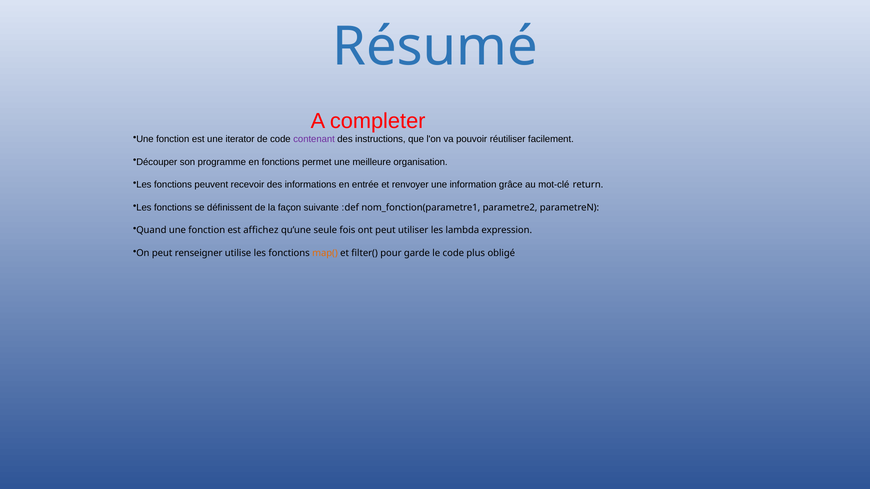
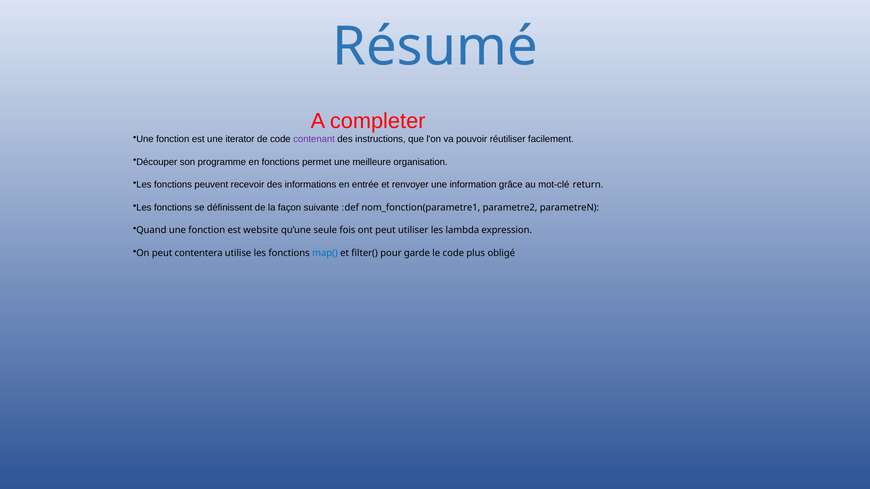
affichez: affichez -> website
renseigner: renseigner -> contentera
map( colour: orange -> blue
